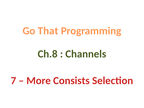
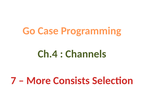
That: That -> Case
Ch.8: Ch.8 -> Ch.4
